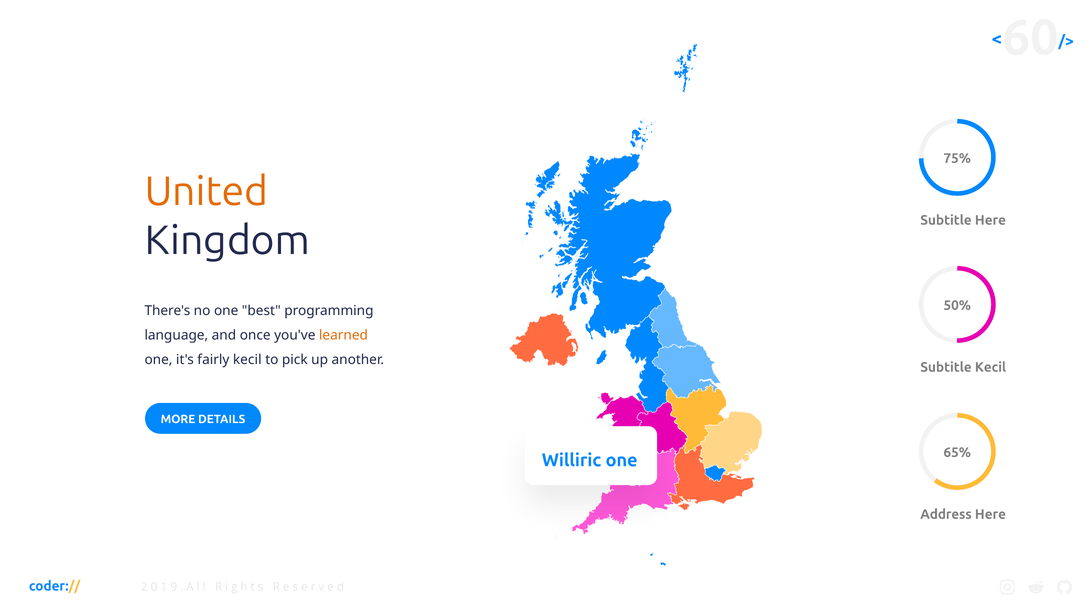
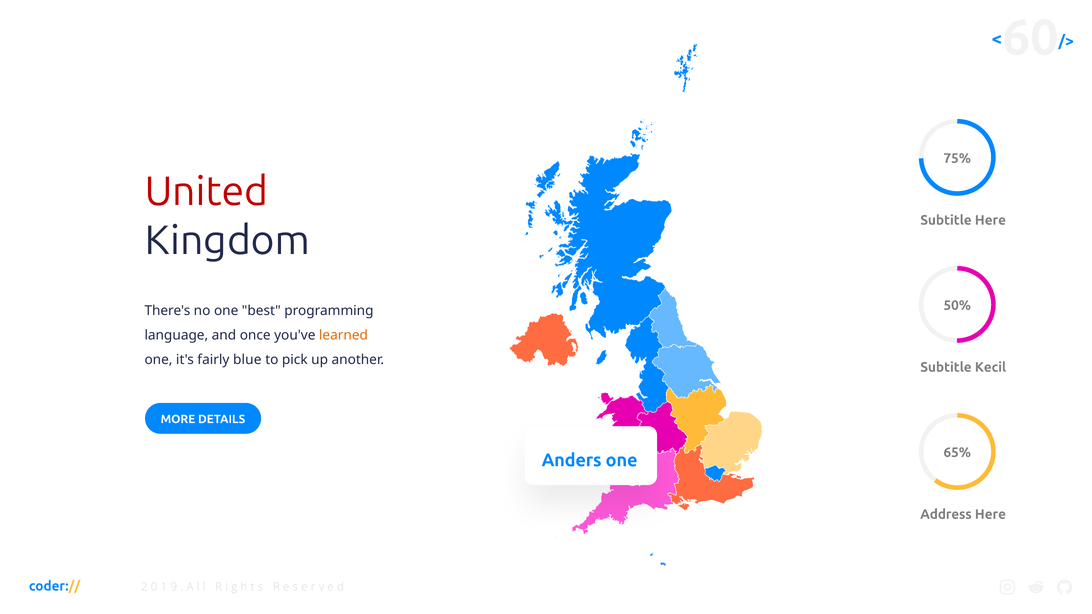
United colour: orange -> red
fairly kecil: kecil -> blue
Williric: Williric -> Anders
